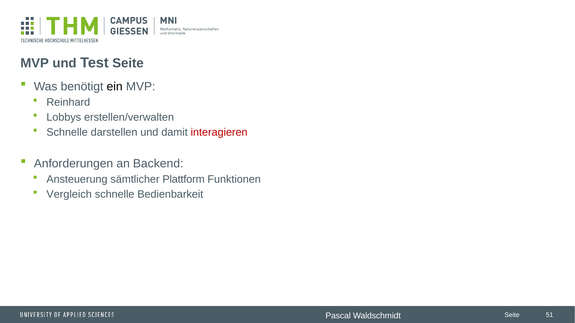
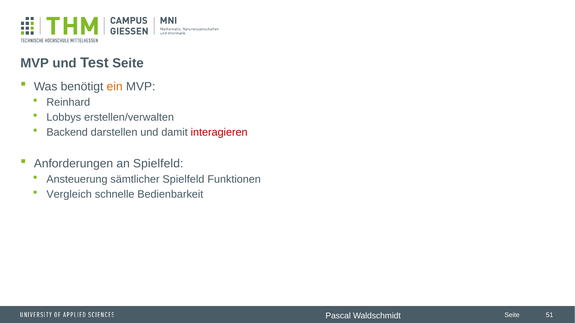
ein colour: black -> orange
Schnelle at (67, 133): Schnelle -> Backend
an Backend: Backend -> Spielfeld
sämtlicher Plattform: Plattform -> Spielfeld
